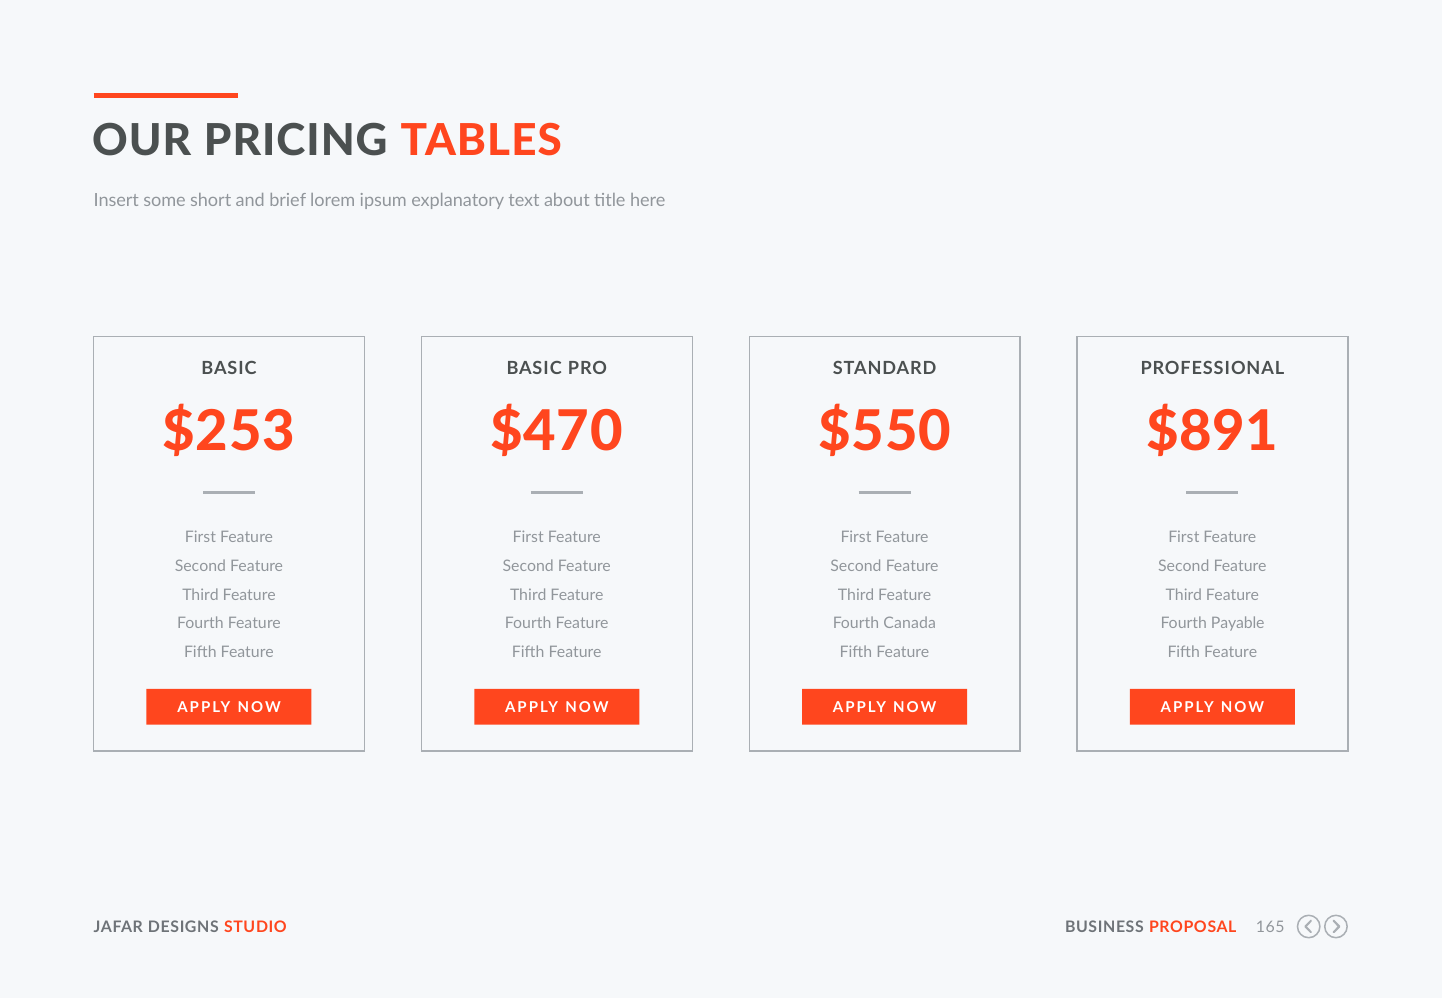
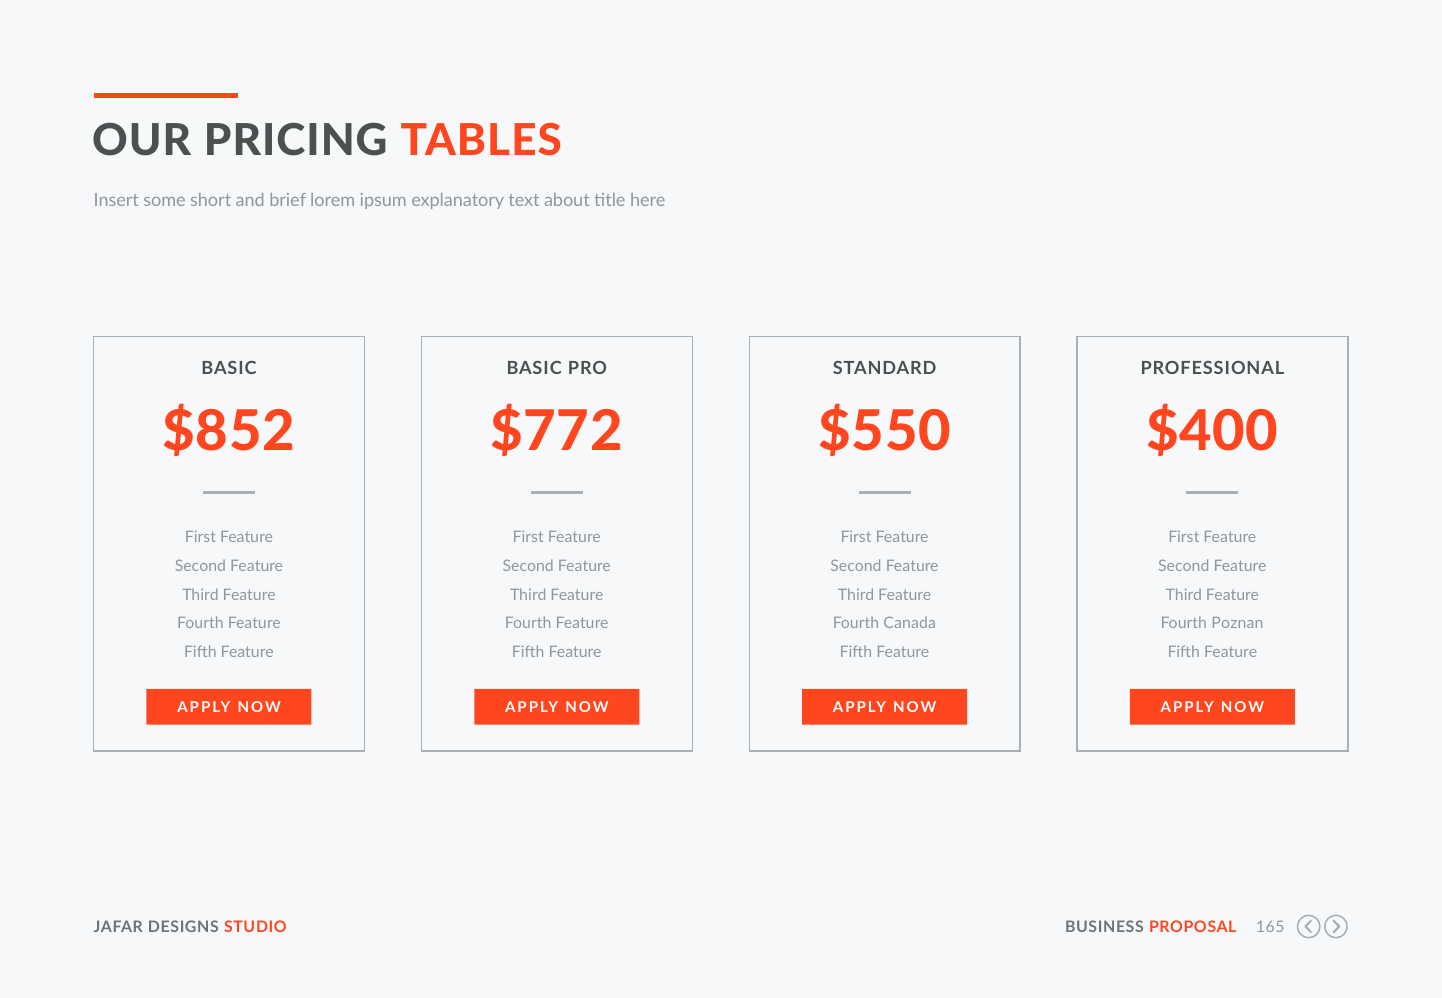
$253: $253 -> $852
$470: $470 -> $772
$891: $891 -> $400
Payable: Payable -> Poznan
